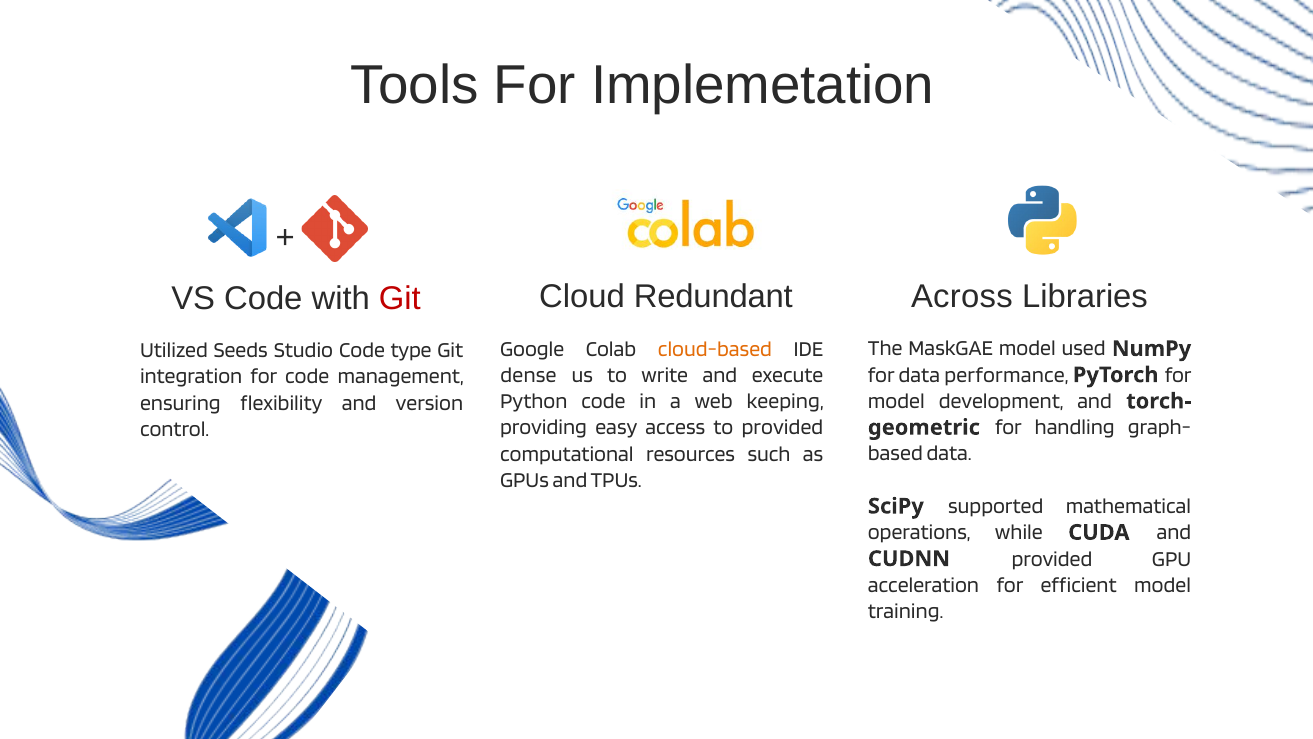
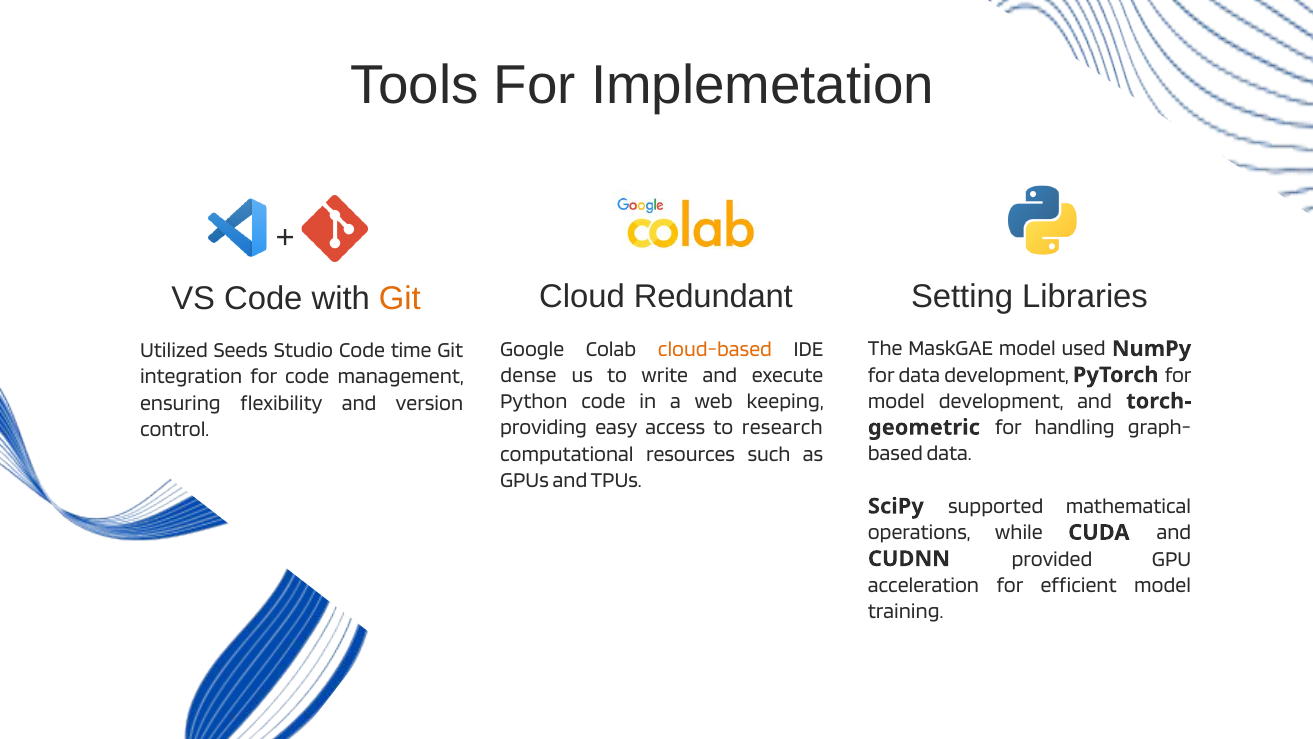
Across: Across -> Setting
Git at (400, 298) colour: red -> orange
type: type -> time
data performance: performance -> development
to provided: provided -> research
